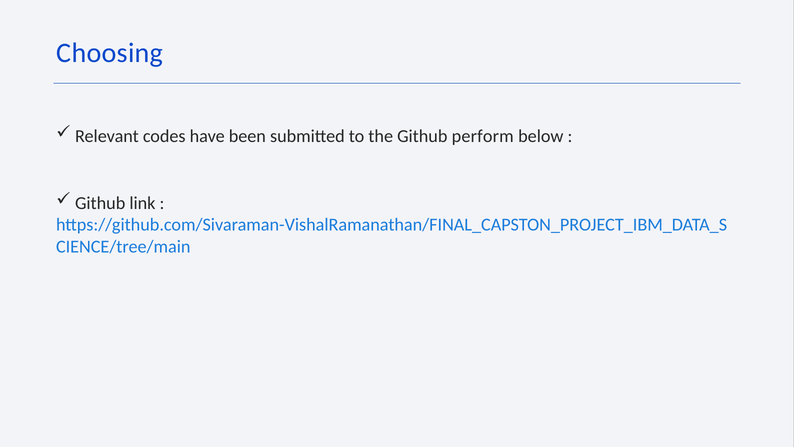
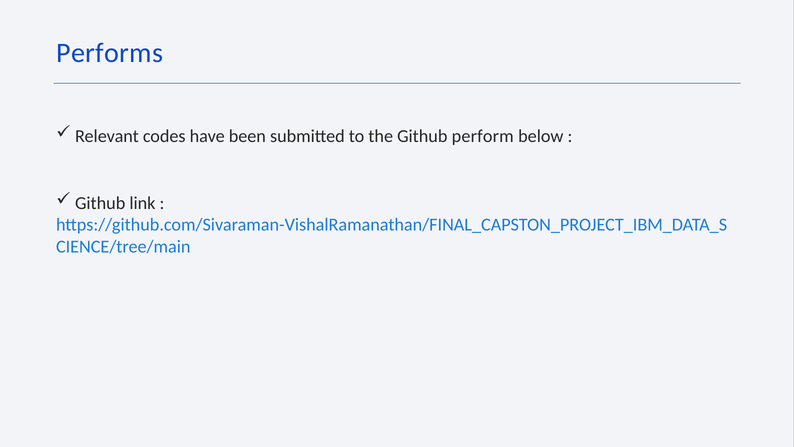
Choosing: Choosing -> Performs
